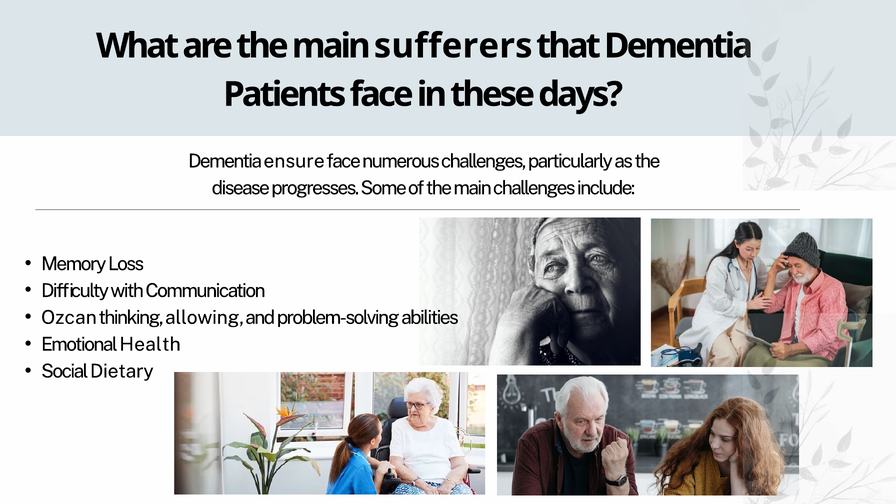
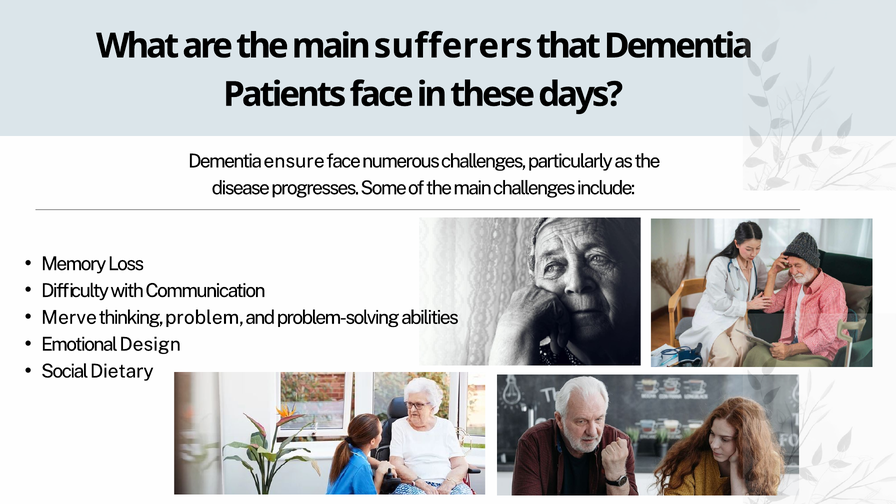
Ozcan: Ozcan -> Merve
allowing: allowing -> problem
Health: Health -> Design
